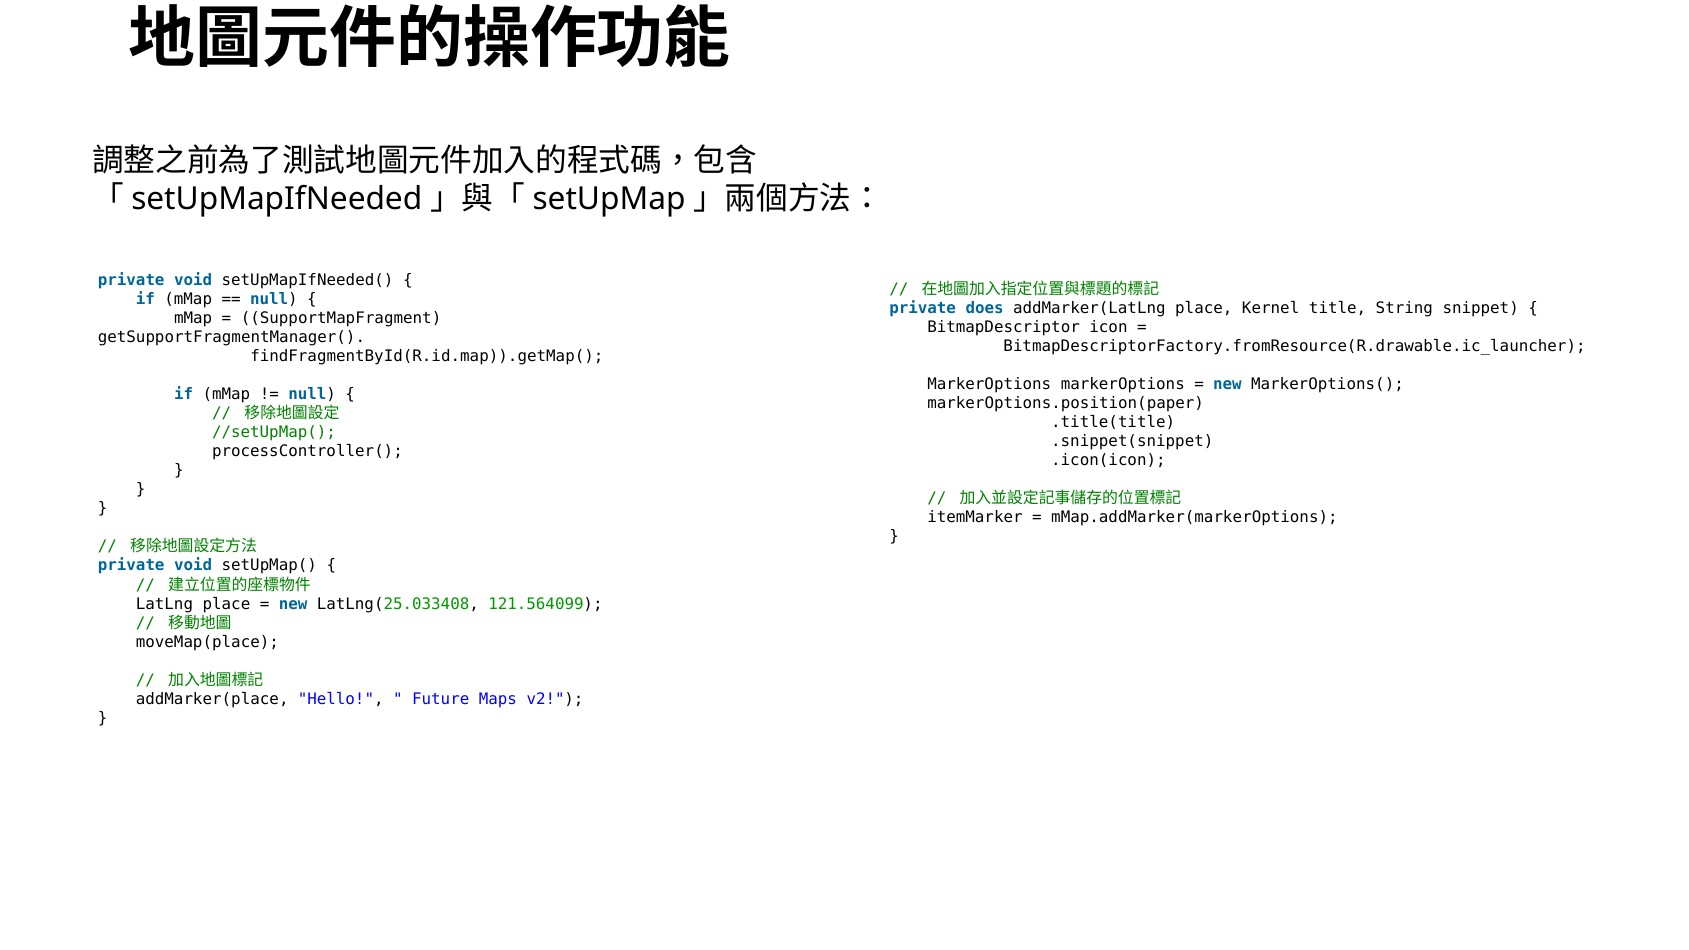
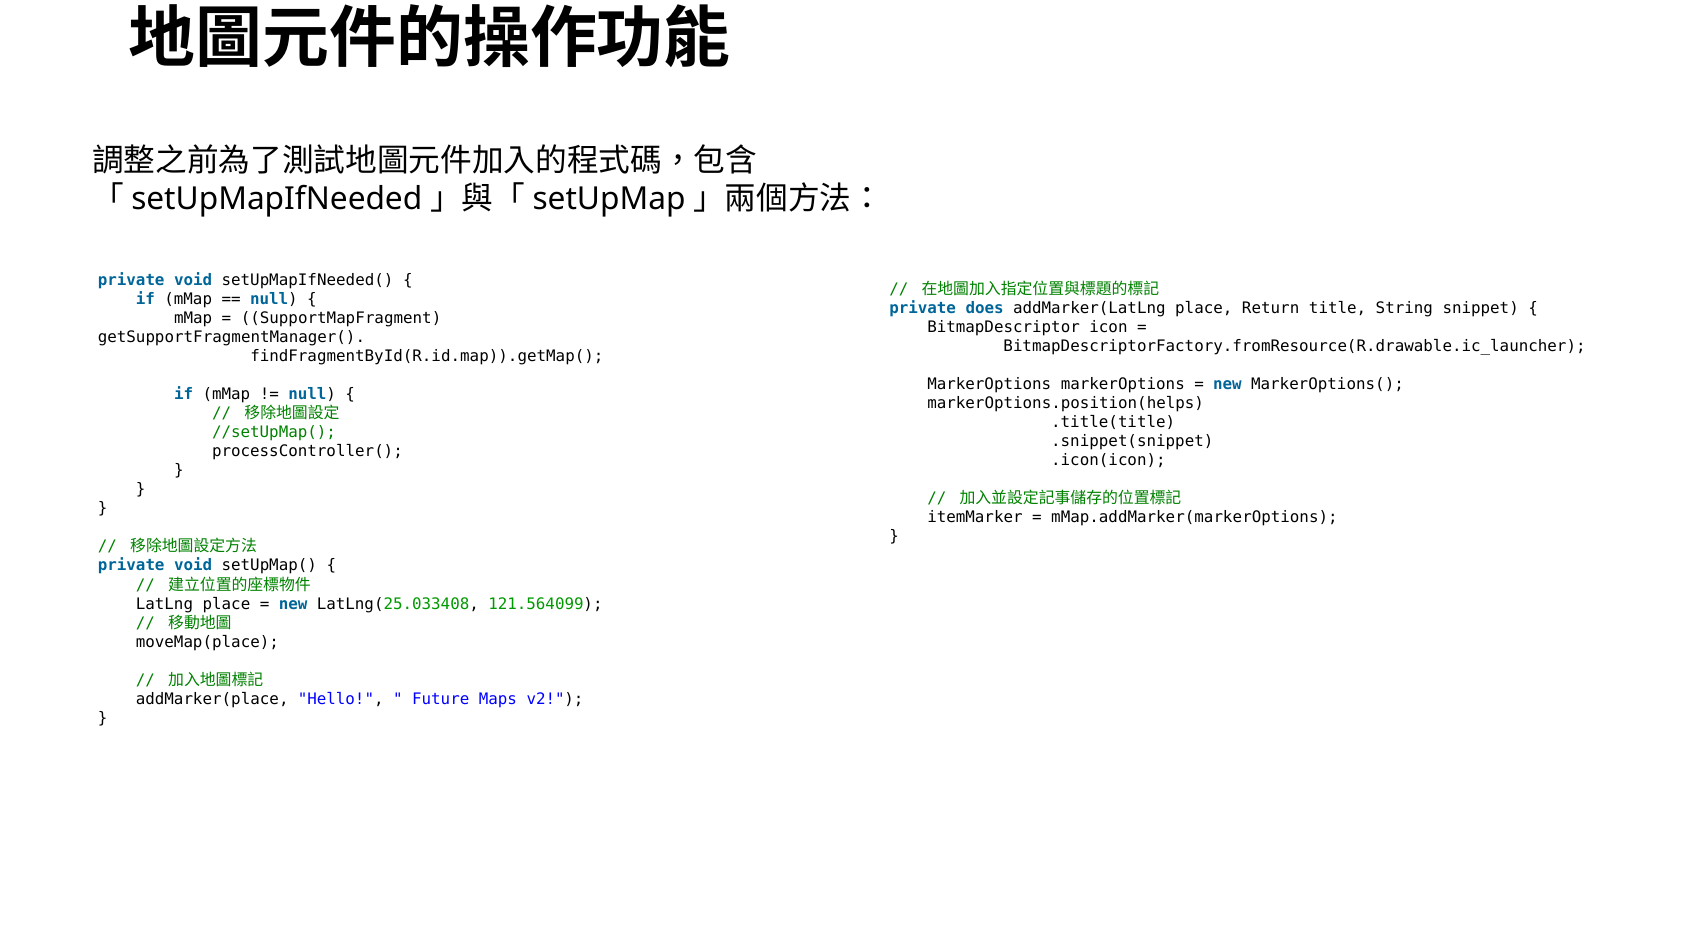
Kernel: Kernel -> Return
markerOptions.position(paper: markerOptions.position(paper -> markerOptions.position(helps
